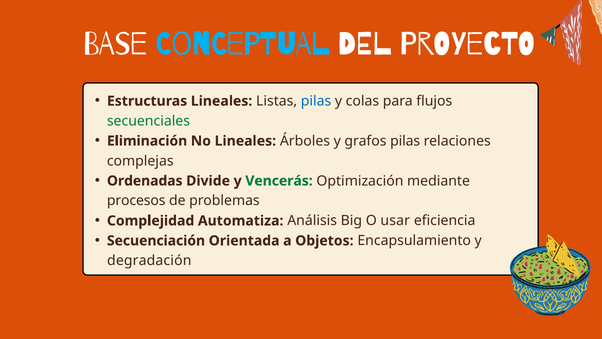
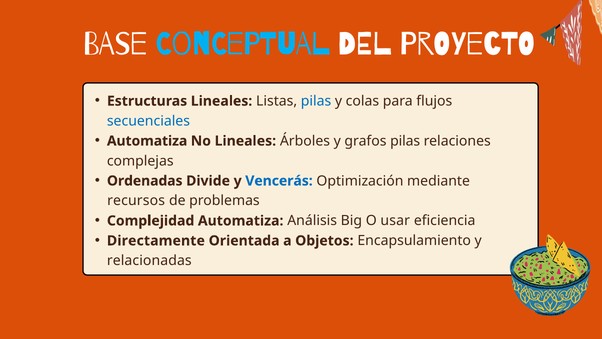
secuenciales colour: green -> blue
Eliminación at (147, 141): Eliminación -> Automatiza
Vencerás colour: green -> blue
procesos: procesos -> recursos
Secuenciación: Secuenciación -> Directamente
degradación: degradación -> relacionadas
